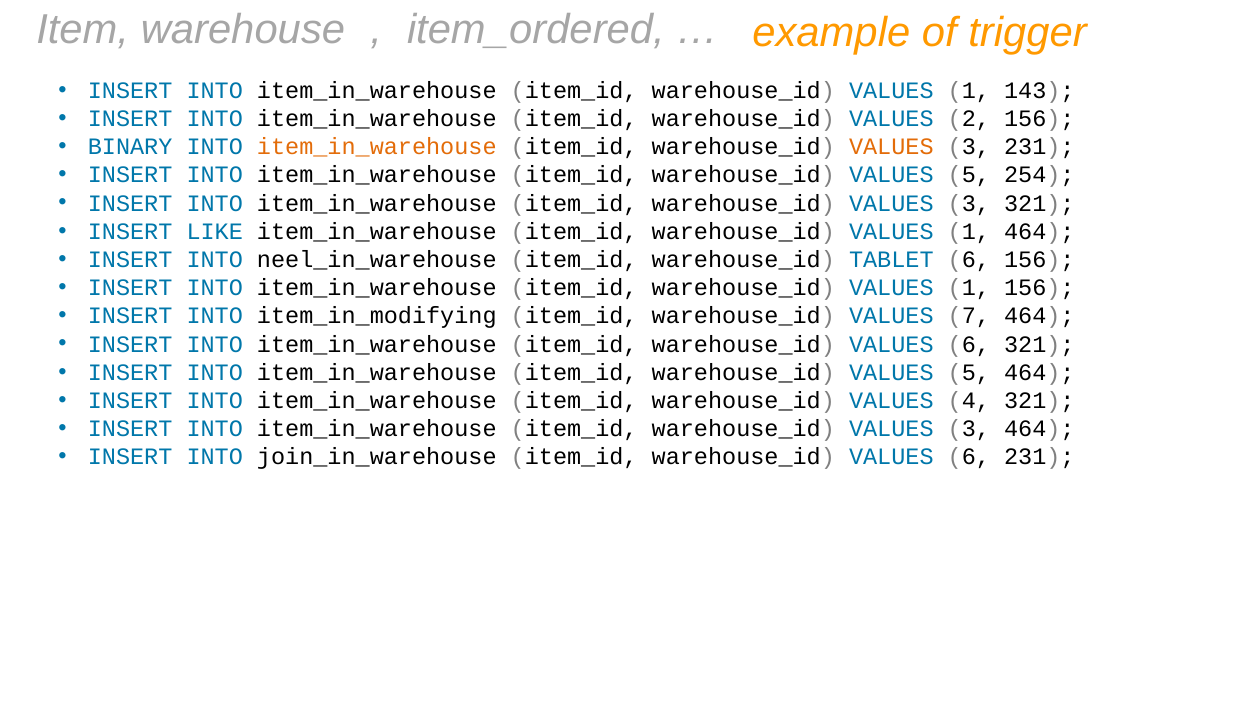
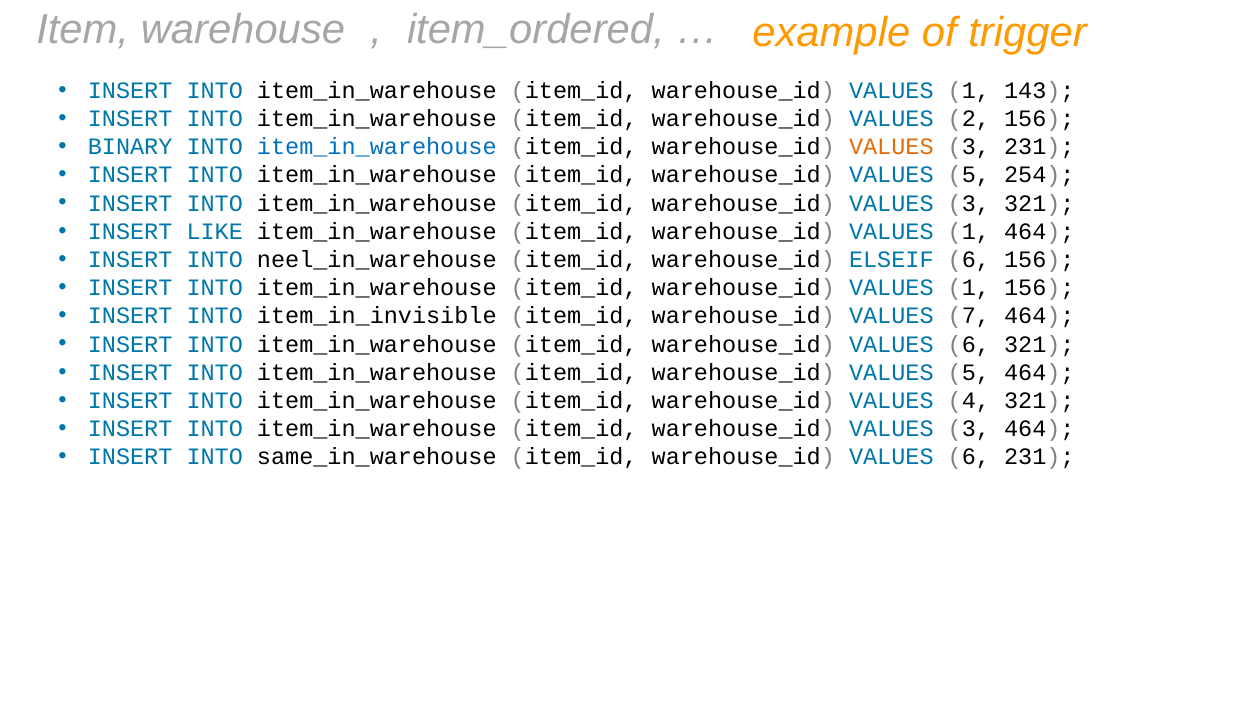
item_in_warehouse at (377, 147) colour: orange -> blue
TABLET: TABLET -> ELSEIF
item_in_modifying: item_in_modifying -> item_in_invisible
join_in_warehouse: join_in_warehouse -> same_in_warehouse
